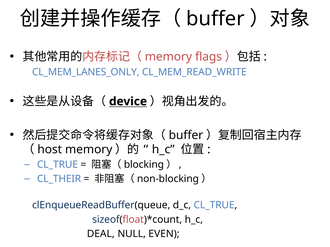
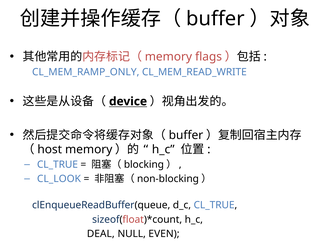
CL_MEM_LANES_ONLY: CL_MEM_LANES_ONLY -> CL_MEM_RAMP_ONLY
CL_THEIR: CL_THEIR -> CL_LOOK
